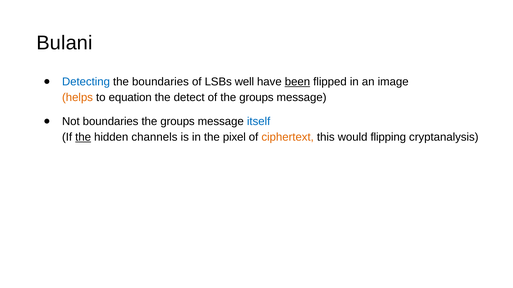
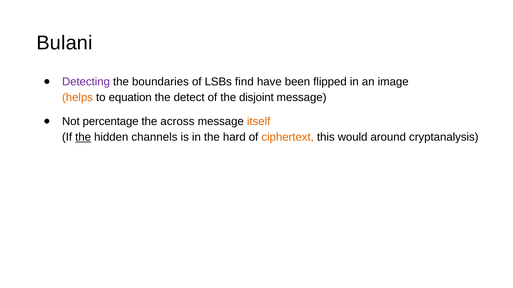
Detecting colour: blue -> purple
well: well -> find
been underline: present -> none
of the groups: groups -> disjoint
Not boundaries: boundaries -> percentage
groups at (178, 122): groups -> across
itself colour: blue -> orange
pixel: pixel -> hard
flipping: flipping -> around
